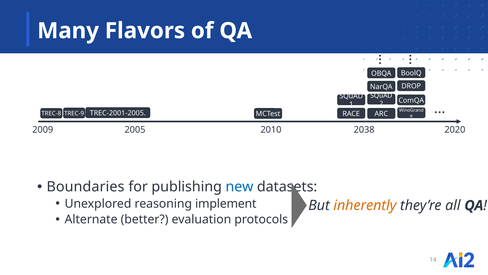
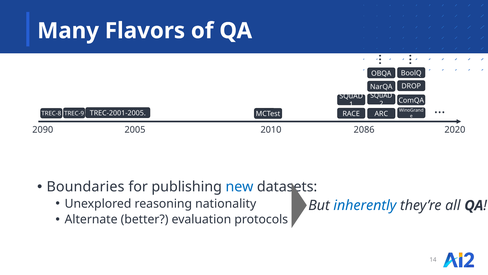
2009: 2009 -> 2090
2038: 2038 -> 2086
implement: implement -> nationality
inherently colour: orange -> blue
